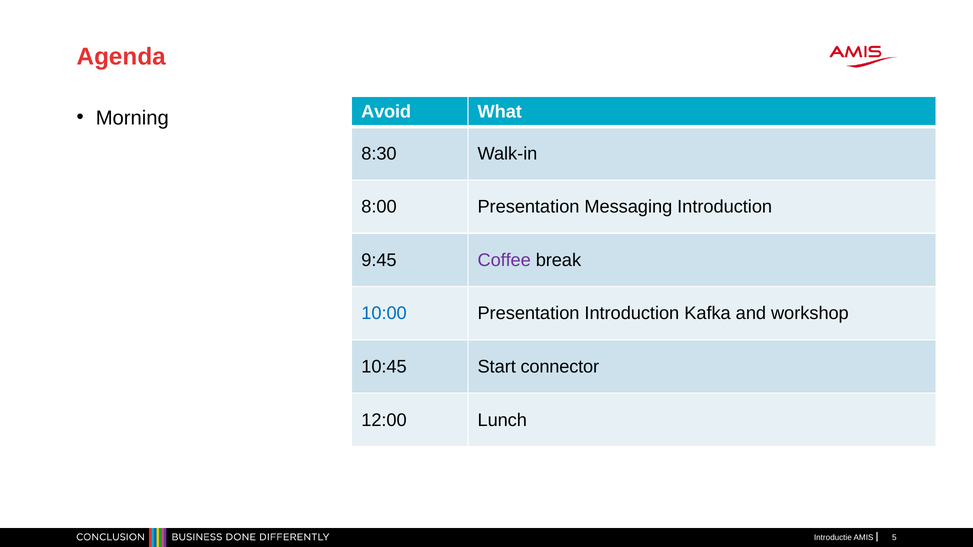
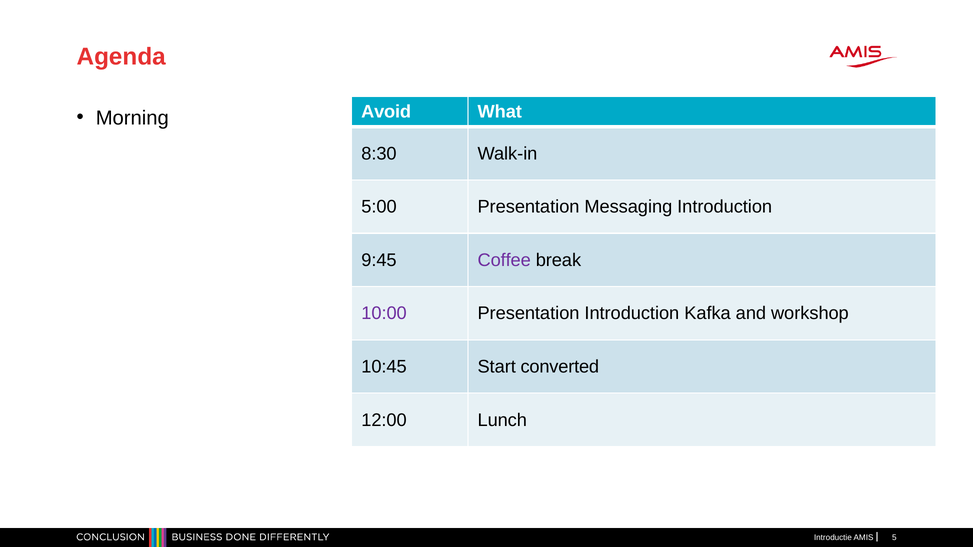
8:00: 8:00 -> 5:00
10:00 colour: blue -> purple
connector: connector -> converted
